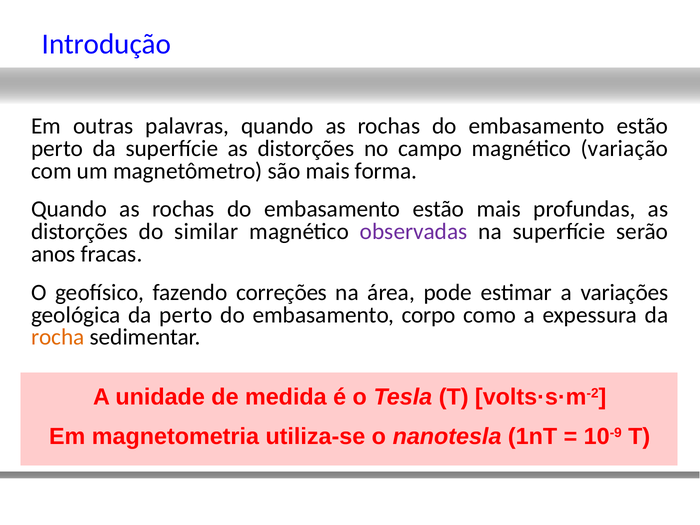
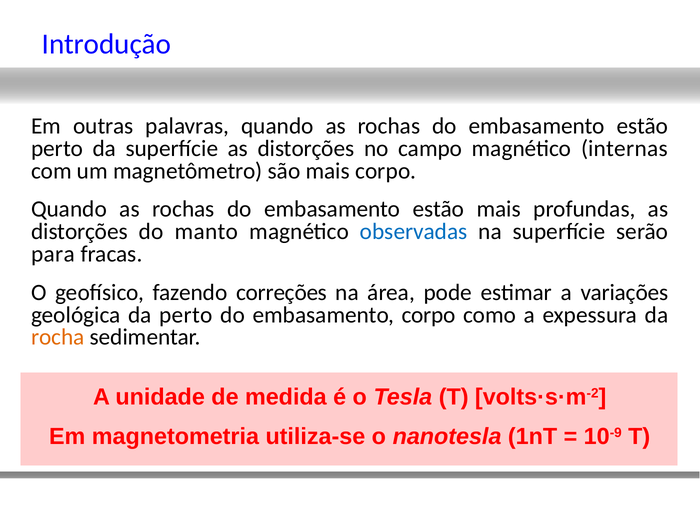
variação: variação -> internas
mais forma: forma -> corpo
similar: similar -> manto
observadas colour: purple -> blue
anos: anos -> para
